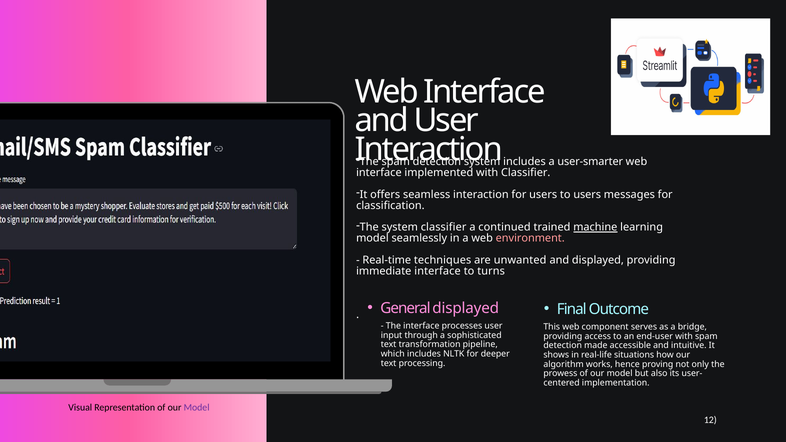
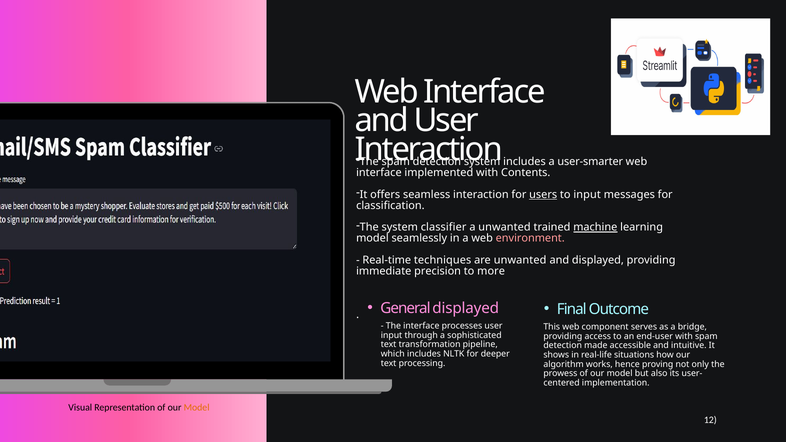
with Classifier: Classifier -> Contents
users at (543, 195) underline: none -> present
to users: users -> input
a continued: continued -> unwanted
interface at (438, 271): interface -> precision
turns: turns -> more
Model at (197, 408) colour: purple -> orange
